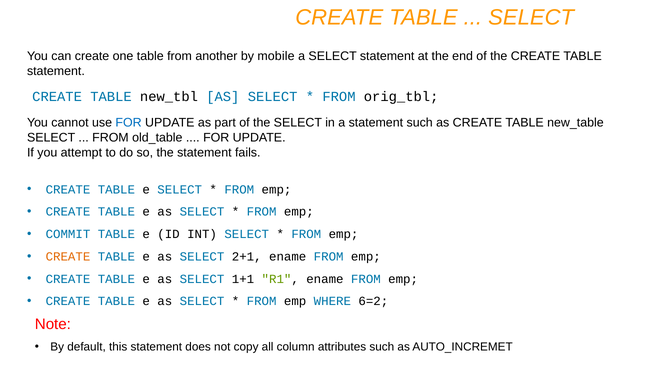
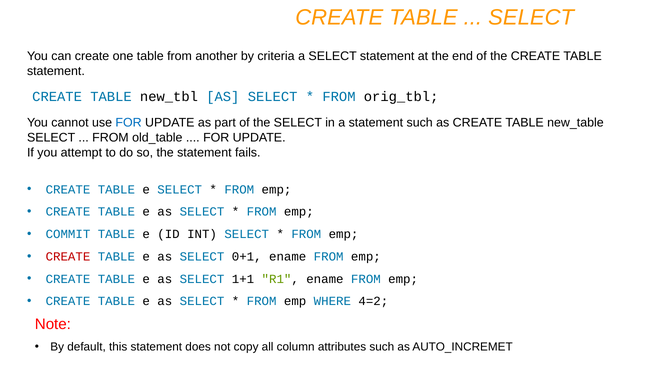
mobile: mobile -> criteria
CREATE at (68, 256) colour: orange -> red
2+1: 2+1 -> 0+1
6=2: 6=2 -> 4=2
